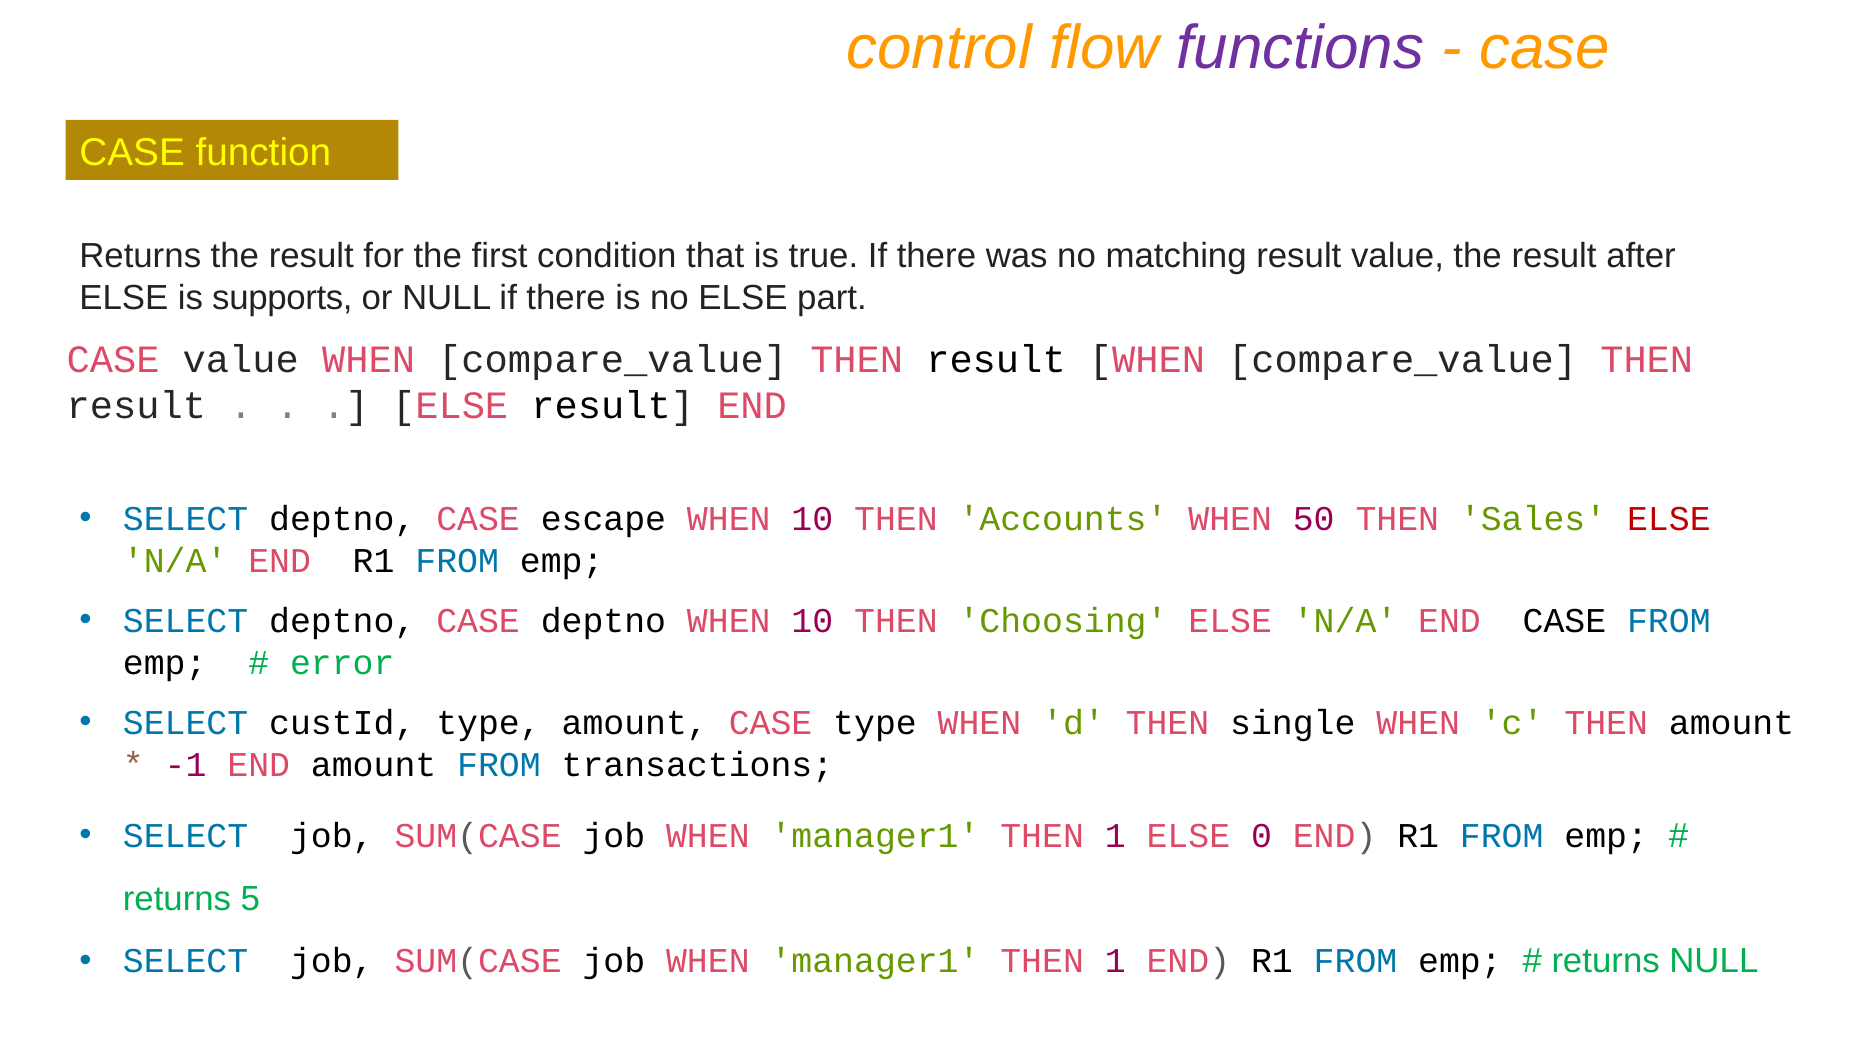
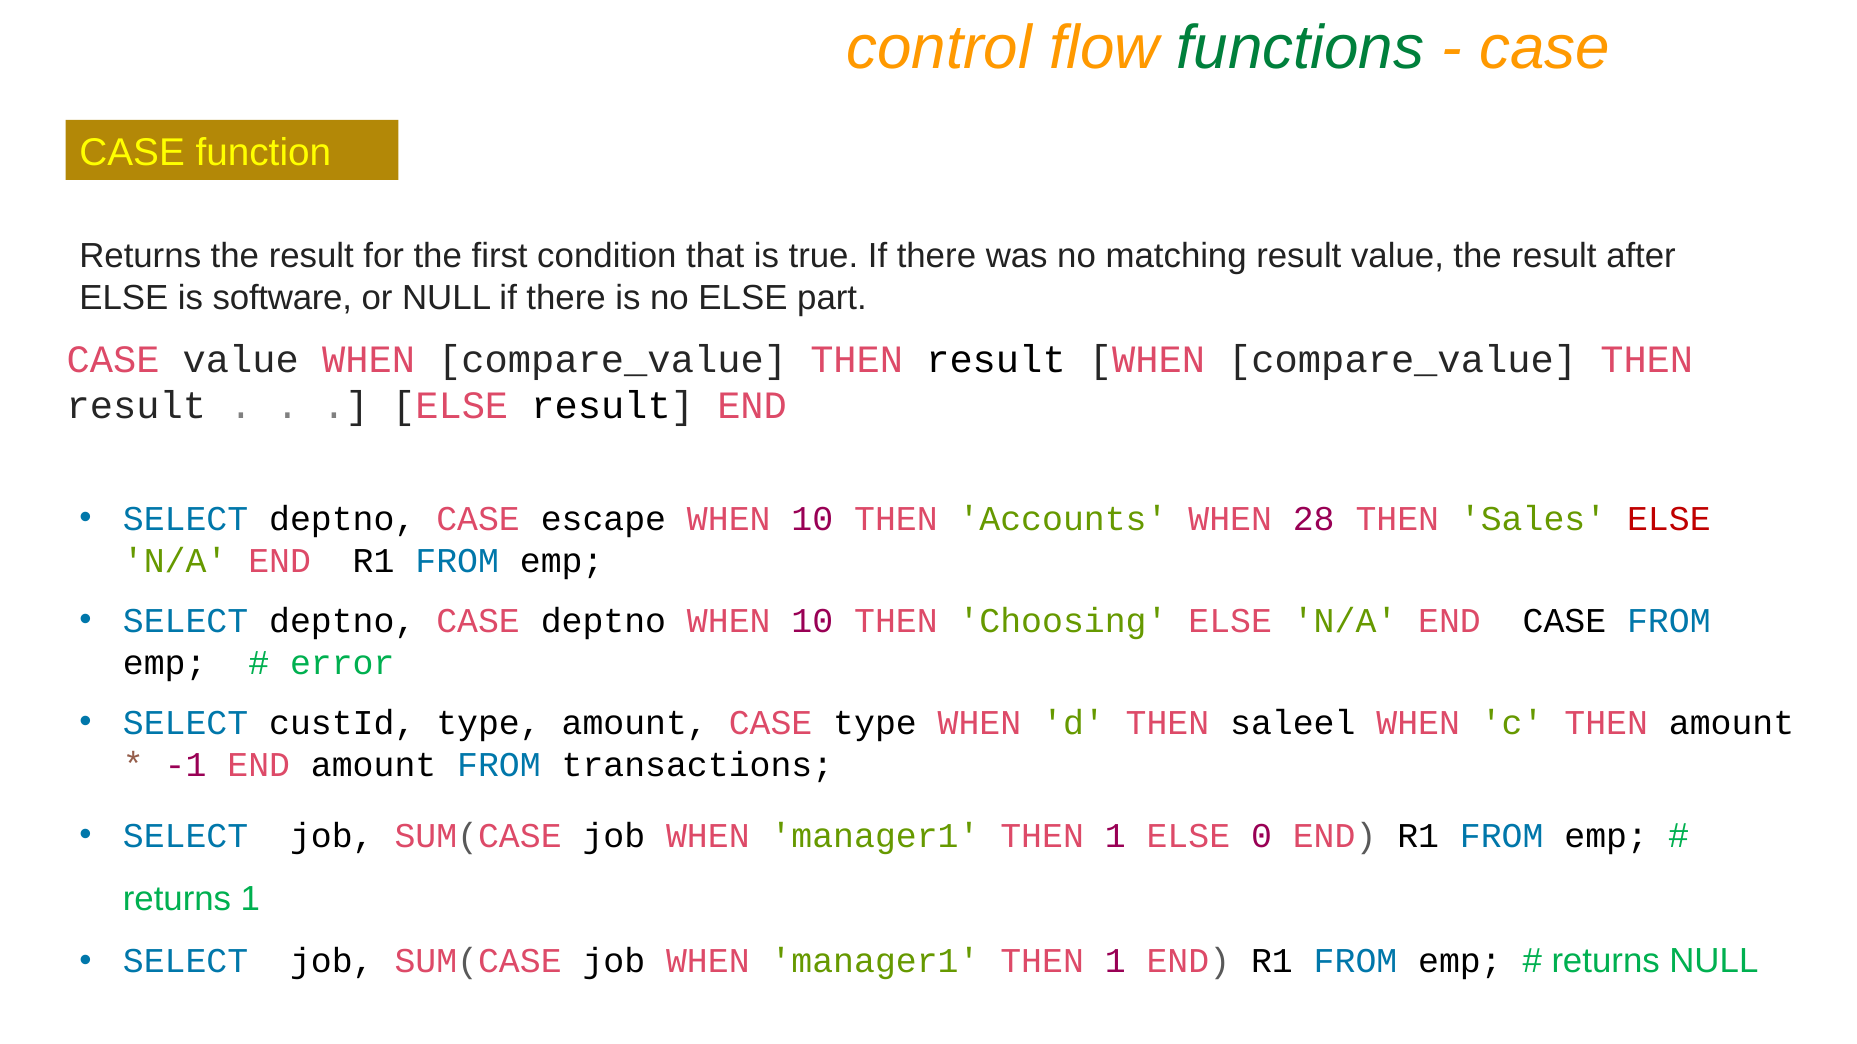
functions colour: purple -> green
supports: supports -> software
50: 50 -> 28
single: single -> saleel
returns 5: 5 -> 1
